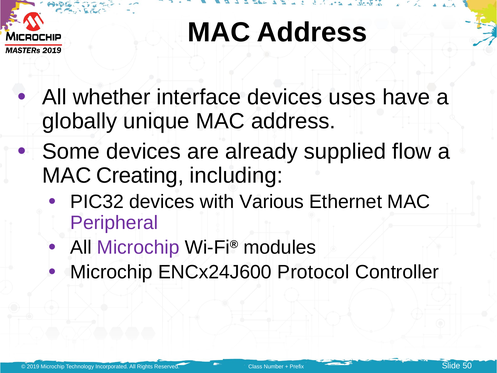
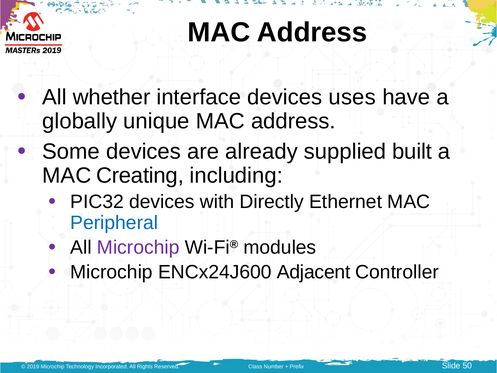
flow: flow -> built
Various: Various -> Directly
Peripheral colour: purple -> blue
Protocol: Protocol -> Adjacent
